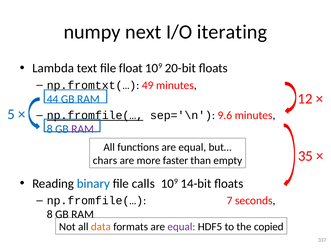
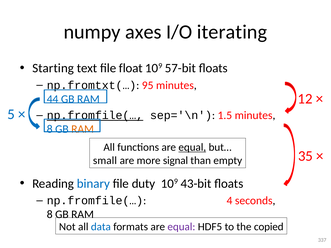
next: next -> axes
Lambda: Lambda -> Starting
20-bit: 20-bit -> 57-bit
49: 49 -> 95
9.6: 9.6 -> 1.5
RAM at (83, 129) colour: purple -> orange
equal at (192, 147) underline: none -> present
chars: chars -> small
faster: faster -> signal
calls: calls -> duty
14-bit: 14-bit -> 43-bit
7: 7 -> 4
data colour: orange -> blue
